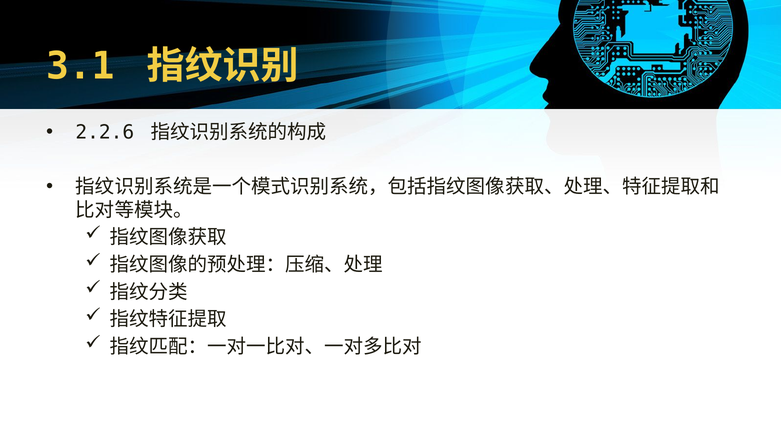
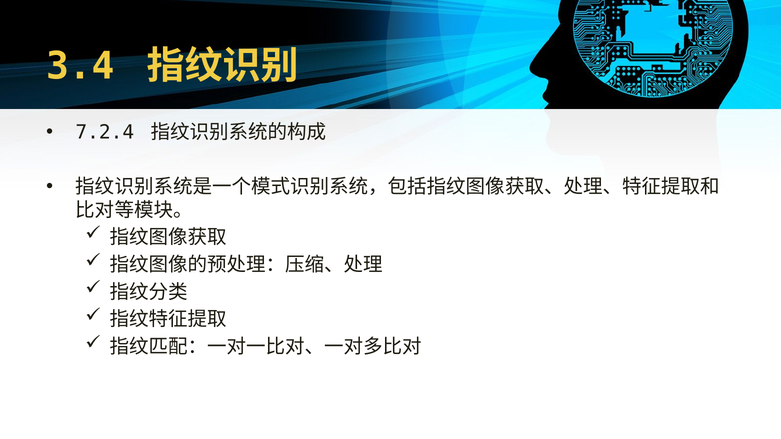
3.1: 3.1 -> 3.4
2.2.6: 2.2.6 -> 7.2.4
